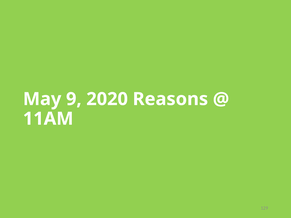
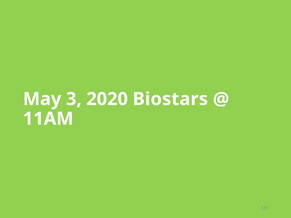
9: 9 -> 3
Reasons: Reasons -> Biostars
